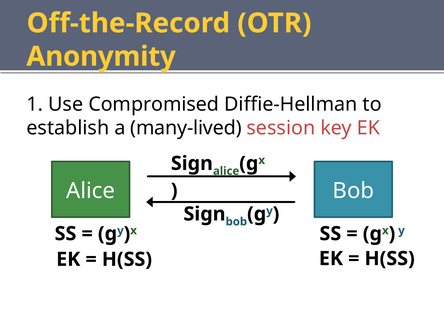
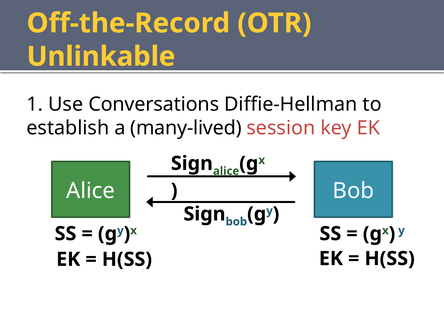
Anonymity: Anonymity -> Unlinkable
Compromised: Compromised -> Conversations
